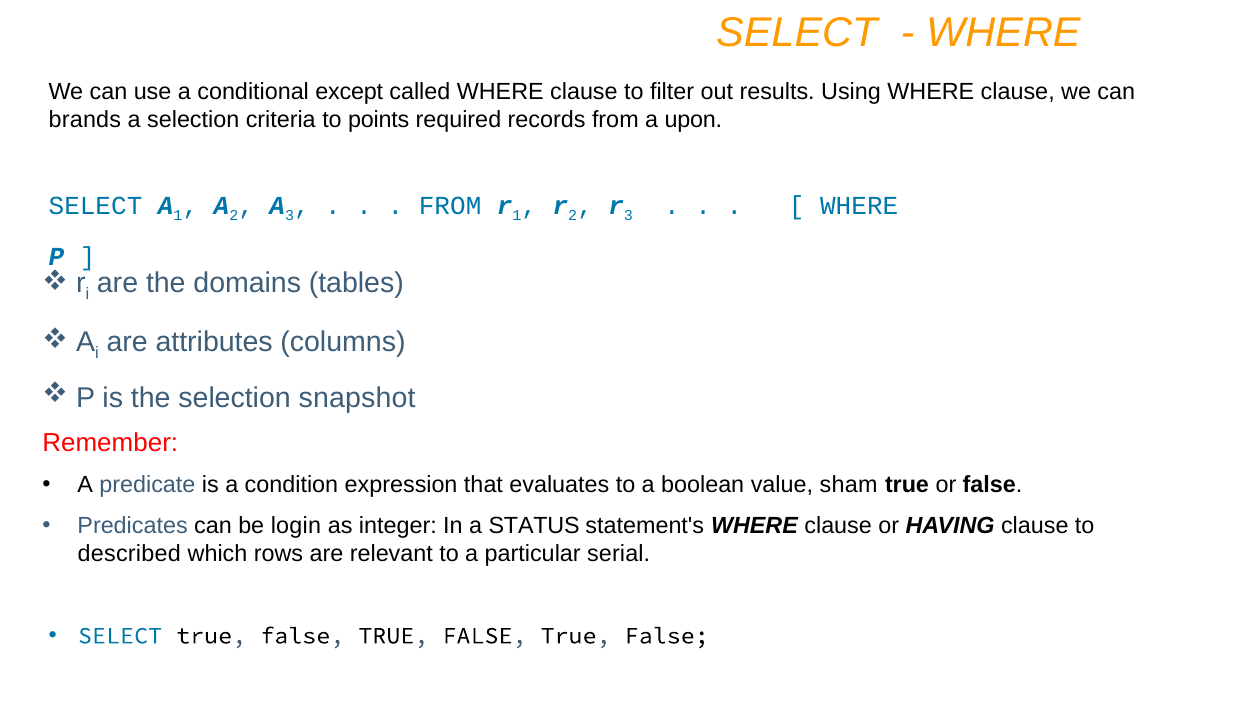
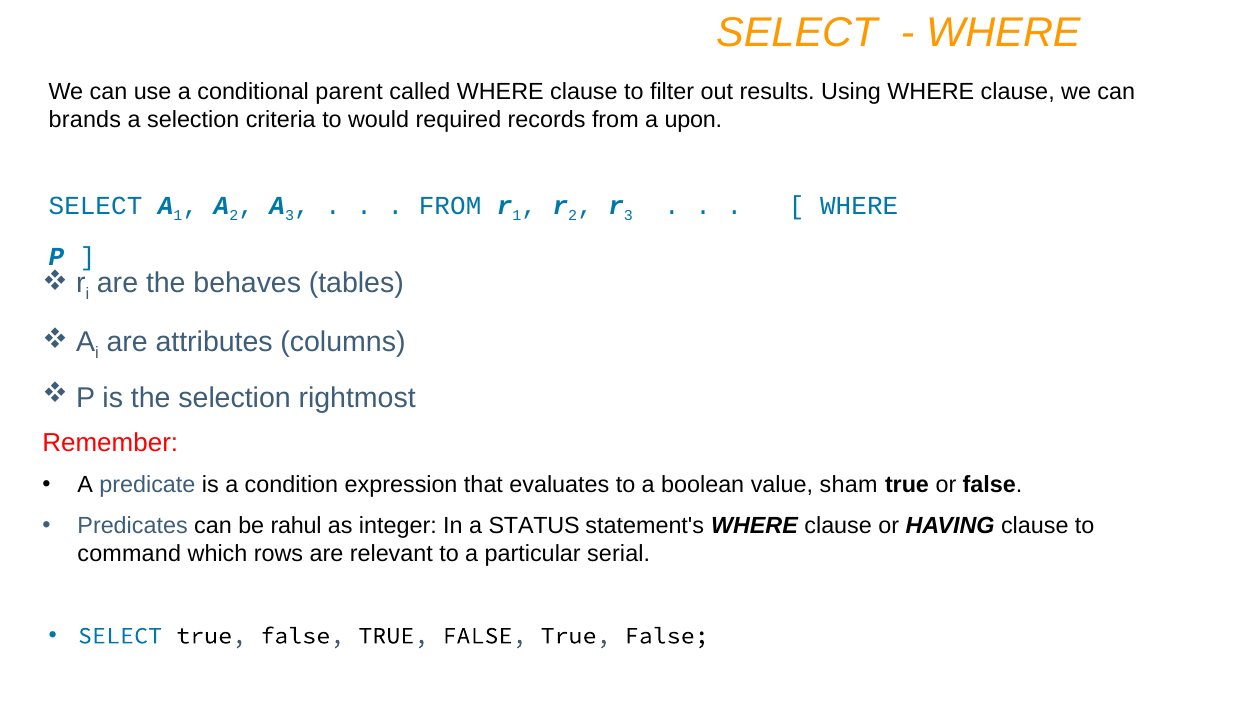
except: except -> parent
points: points -> would
domains: domains -> behaves
snapshot: snapshot -> rightmost
login: login -> rahul
described: described -> command
